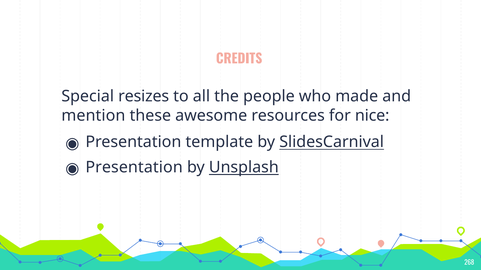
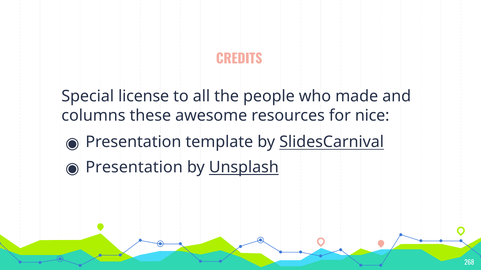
resizes: resizes -> license
mention: mention -> columns
